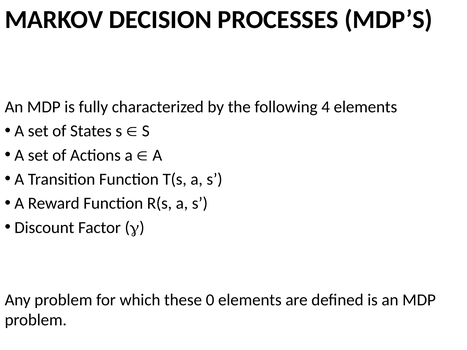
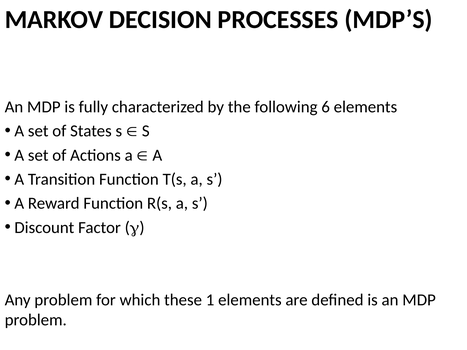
4: 4 -> 6
0: 0 -> 1
